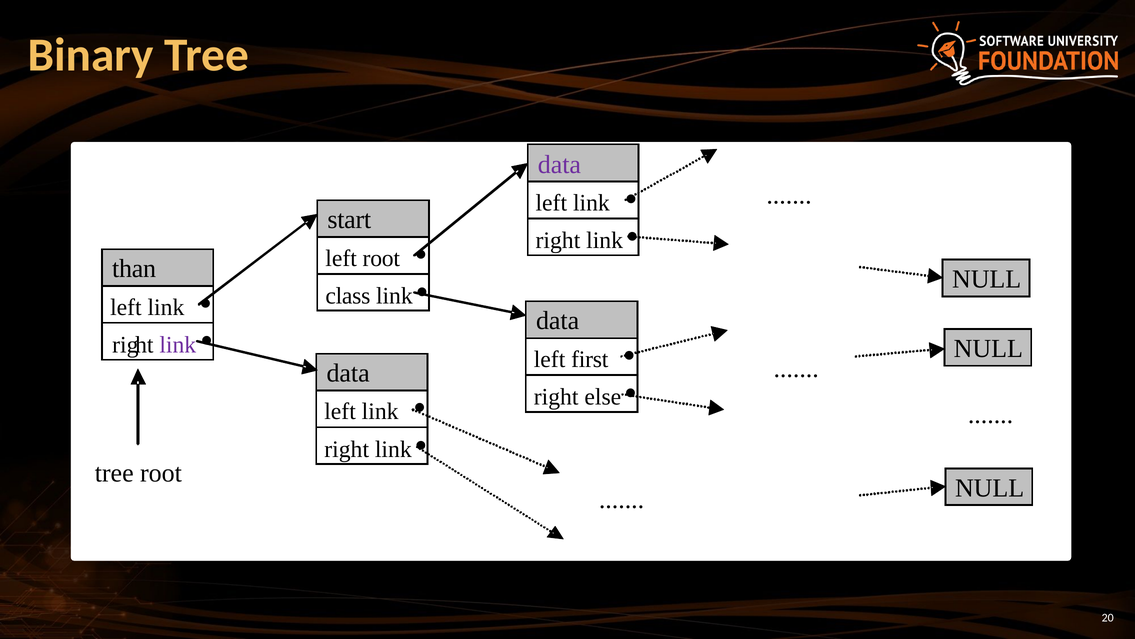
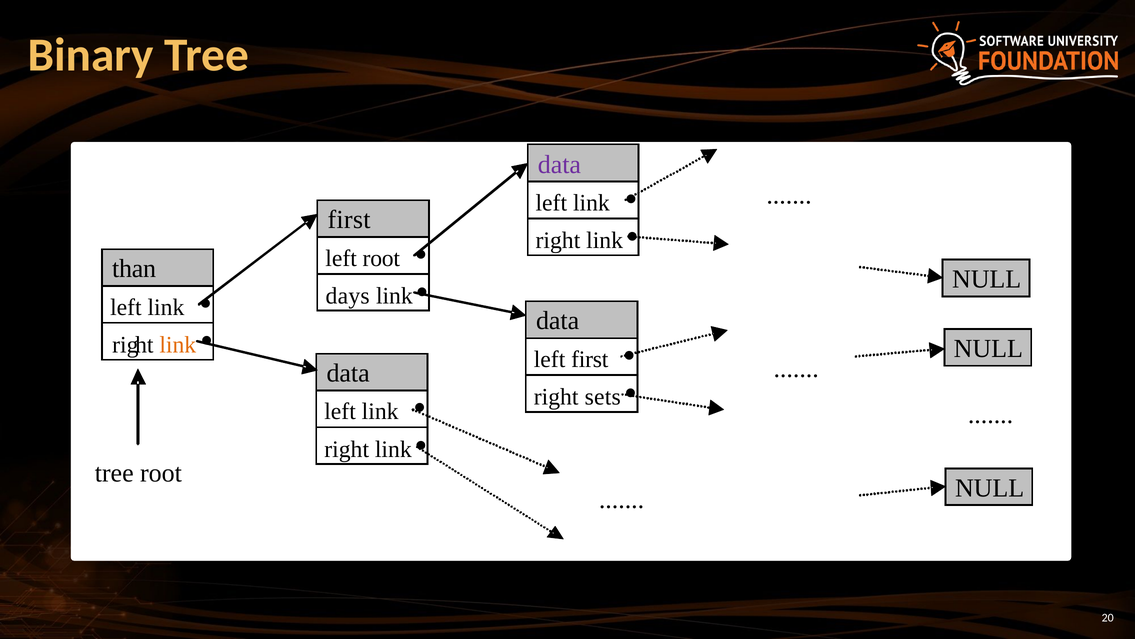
start at (349, 220): start -> first
class: class -> days
link at (178, 345) colour: purple -> orange
else: else -> sets
